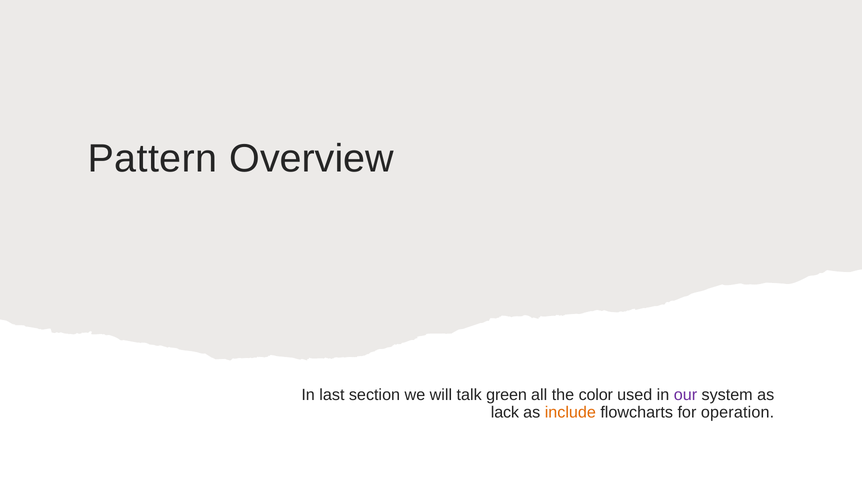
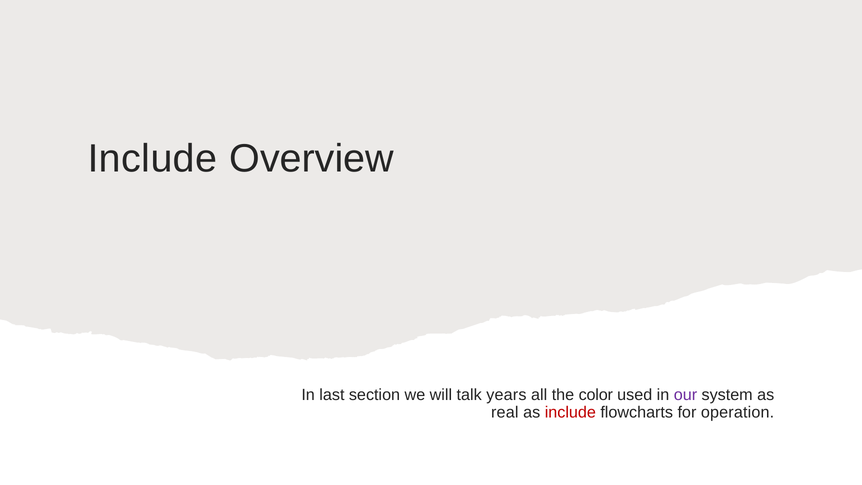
Pattern at (152, 159): Pattern -> Include
green: green -> years
lack: lack -> real
include at (570, 412) colour: orange -> red
